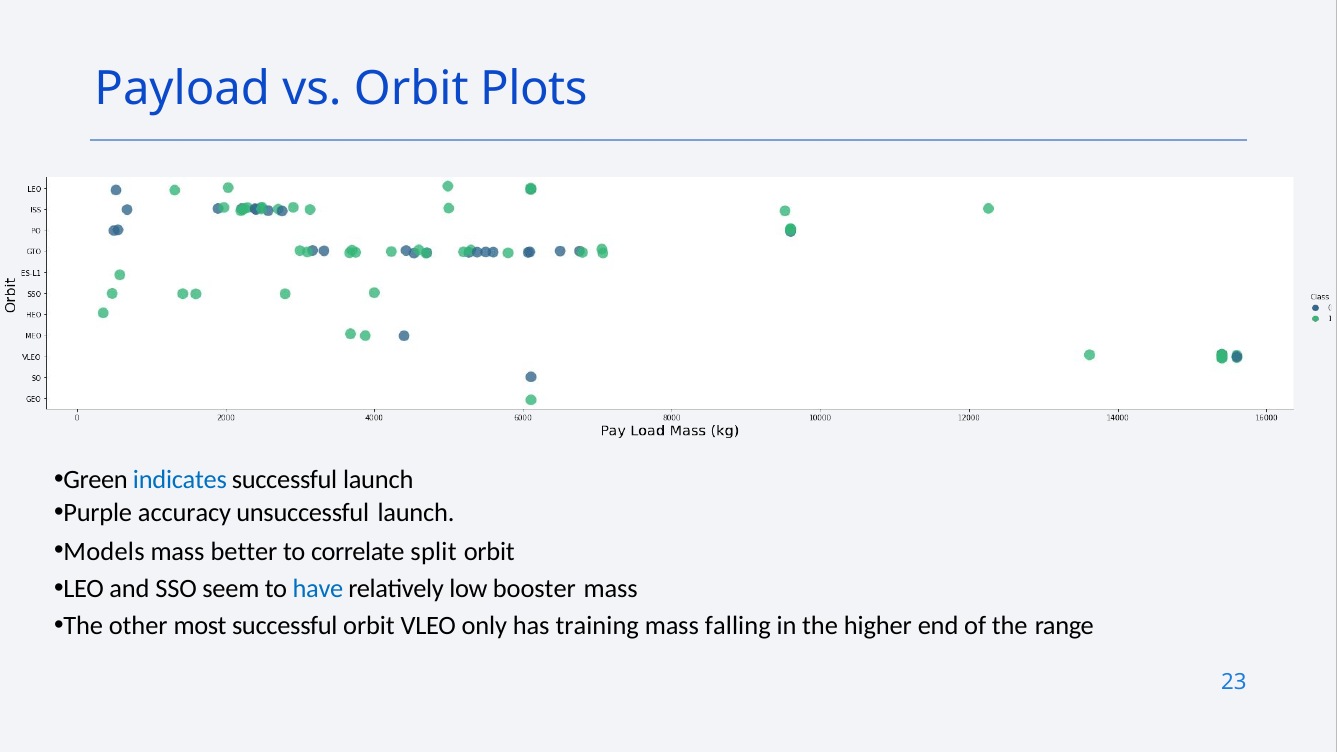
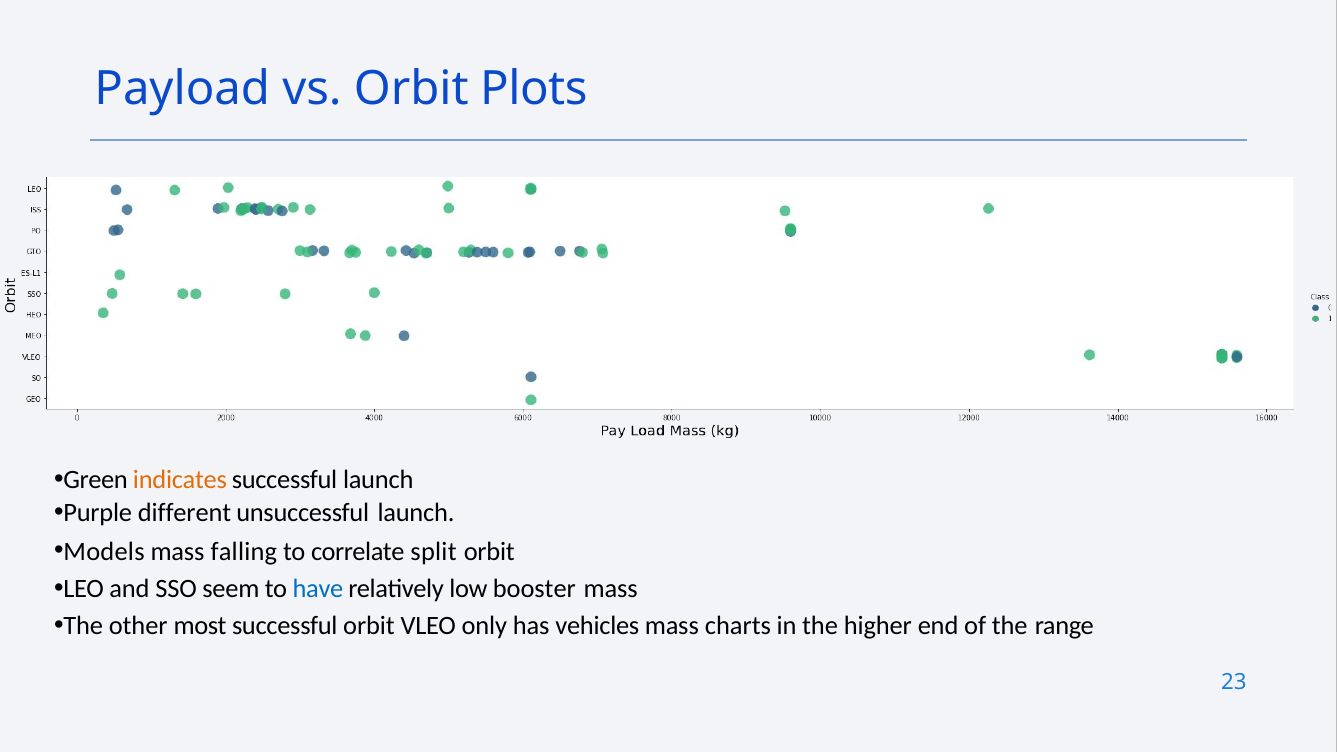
indicates colour: blue -> orange
accuracy: accuracy -> different
better: better -> falling
training: training -> vehicles
falling: falling -> charts
